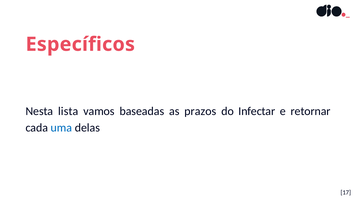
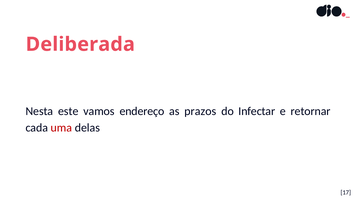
Específicos: Específicos -> Deliberada
lista: lista -> este
baseadas: baseadas -> endereço
uma colour: blue -> red
